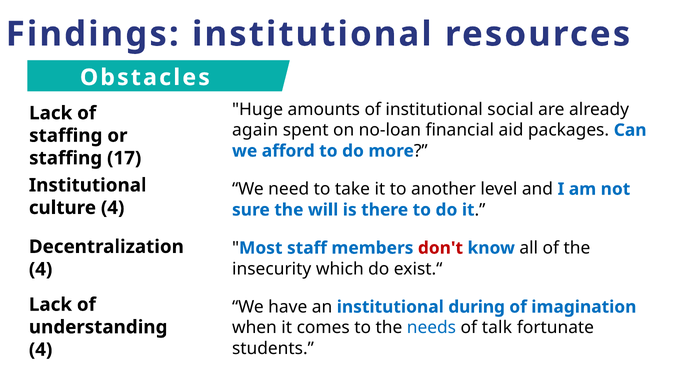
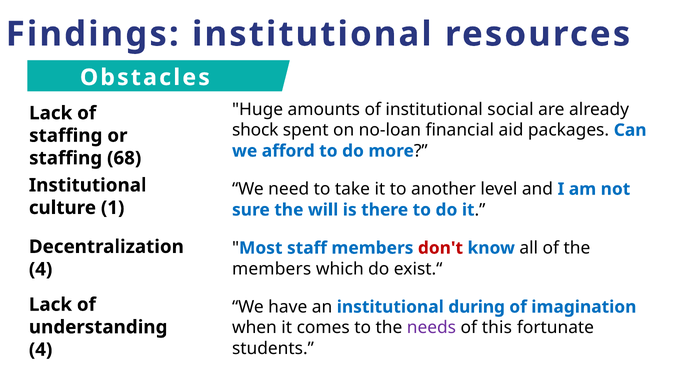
again: again -> shock
17: 17 -> 68
culture 4: 4 -> 1
insecurity at (272, 269): insecurity -> members
needs colour: blue -> purple
talk: talk -> this
